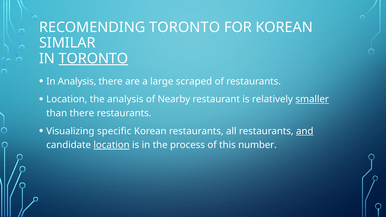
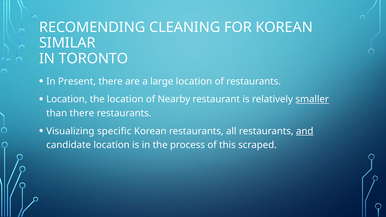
RECOMENDING TORONTO: TORONTO -> CLEANING
TORONTO at (93, 59) underline: present -> none
In Analysis: Analysis -> Present
large scraped: scraped -> location
the analysis: analysis -> location
location at (112, 145) underline: present -> none
number: number -> scraped
